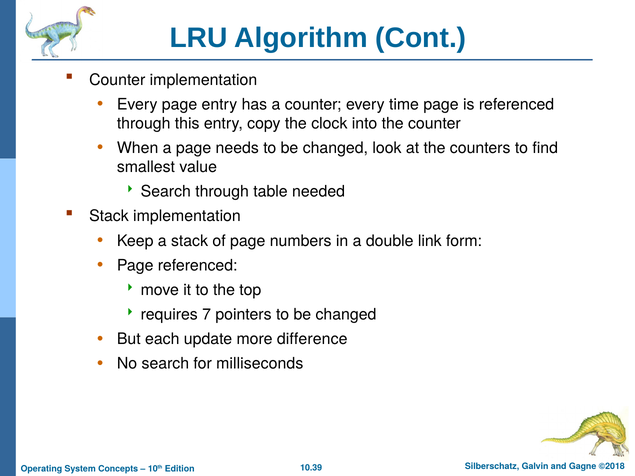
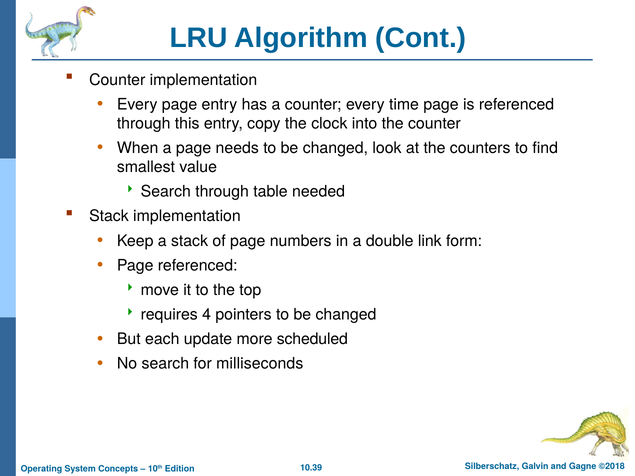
7: 7 -> 4
difference: difference -> scheduled
